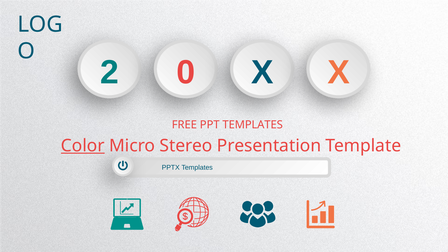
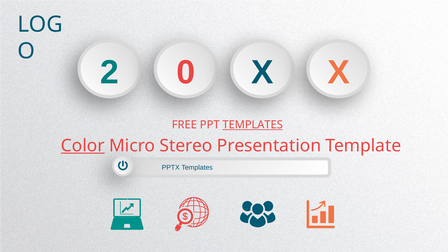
TEMPLATES at (253, 125) underline: none -> present
